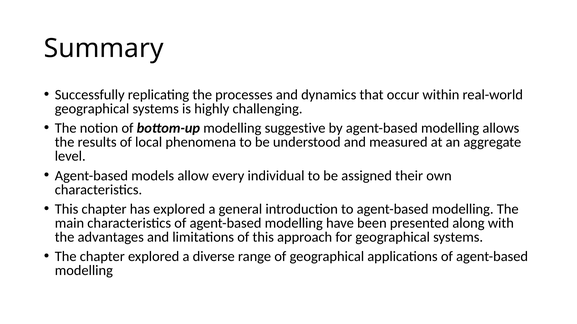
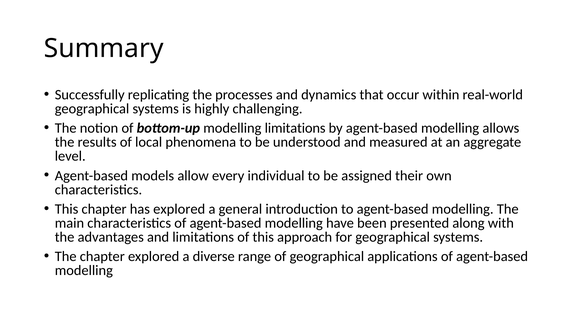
modelling suggestive: suggestive -> limitations
